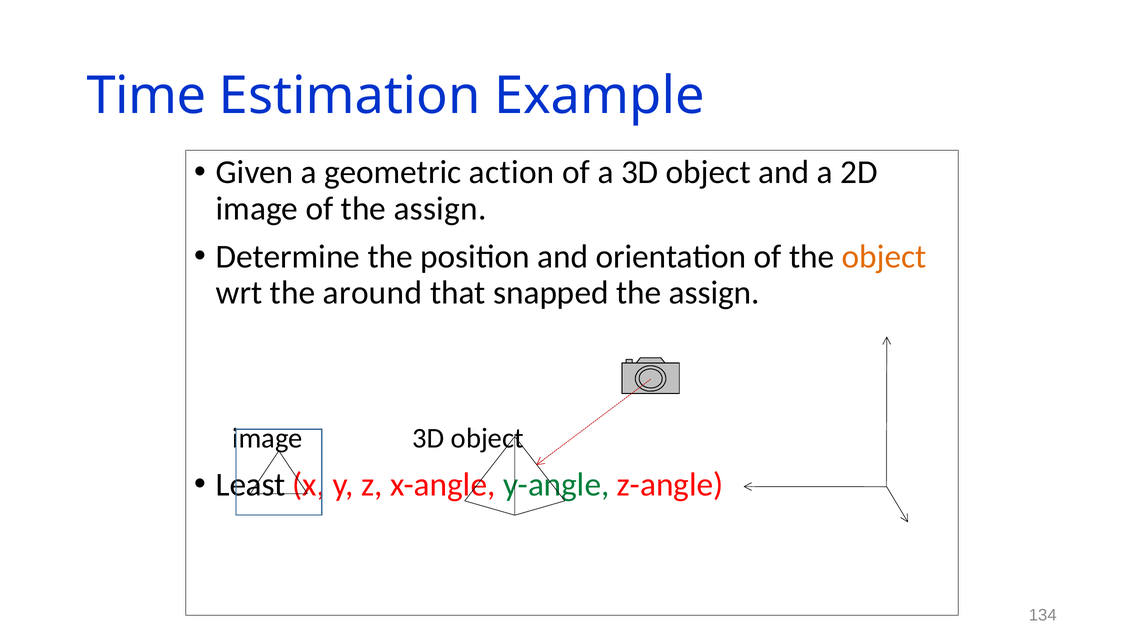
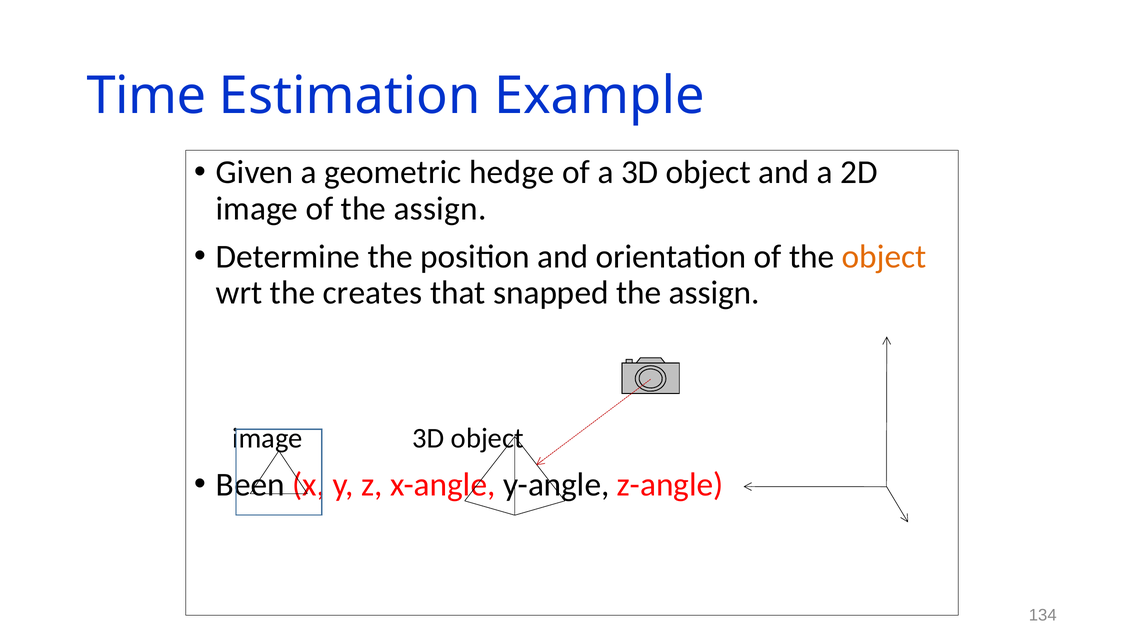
action: action -> hedge
around: around -> creates
Least: Least -> Been
y-angle colour: green -> black
